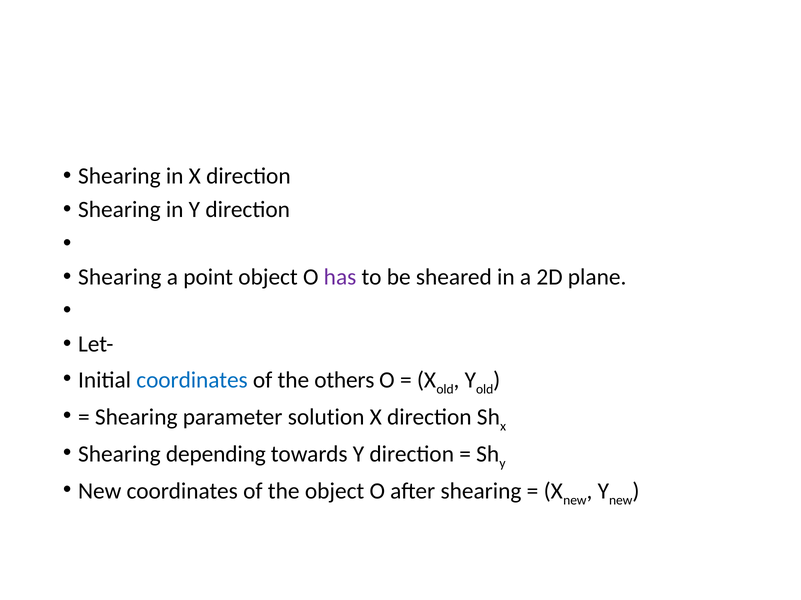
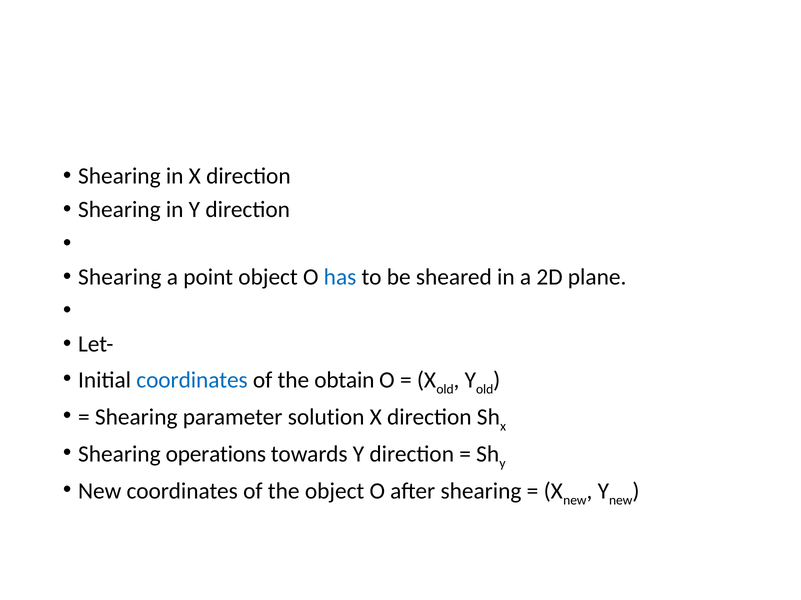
has colour: purple -> blue
others: others -> obtain
depending: depending -> operations
